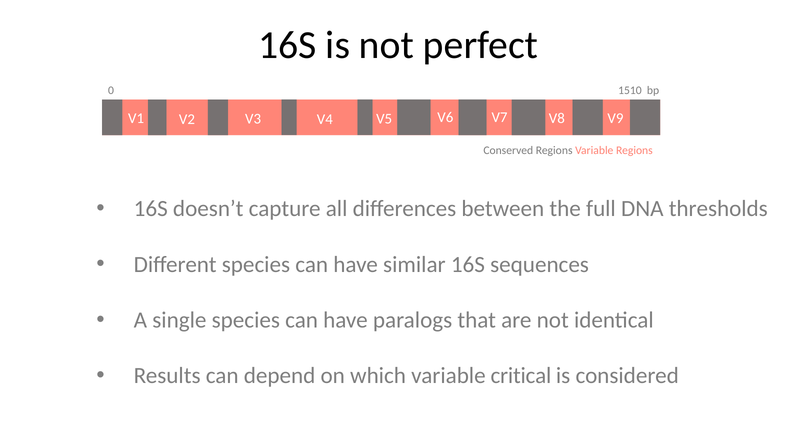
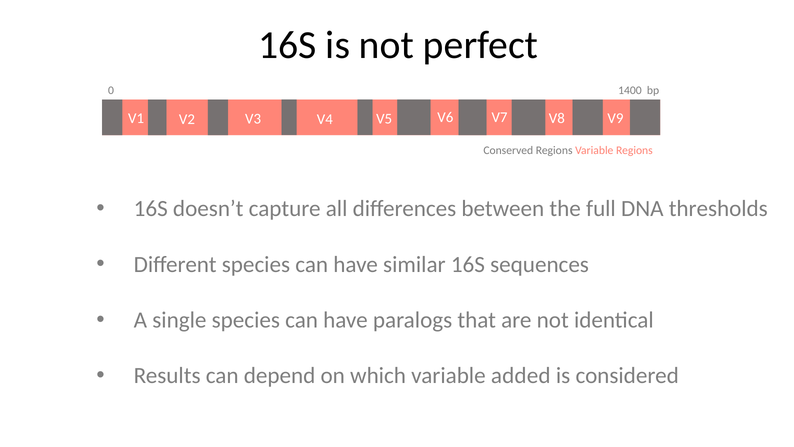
1510: 1510 -> 1400
critical: critical -> added
